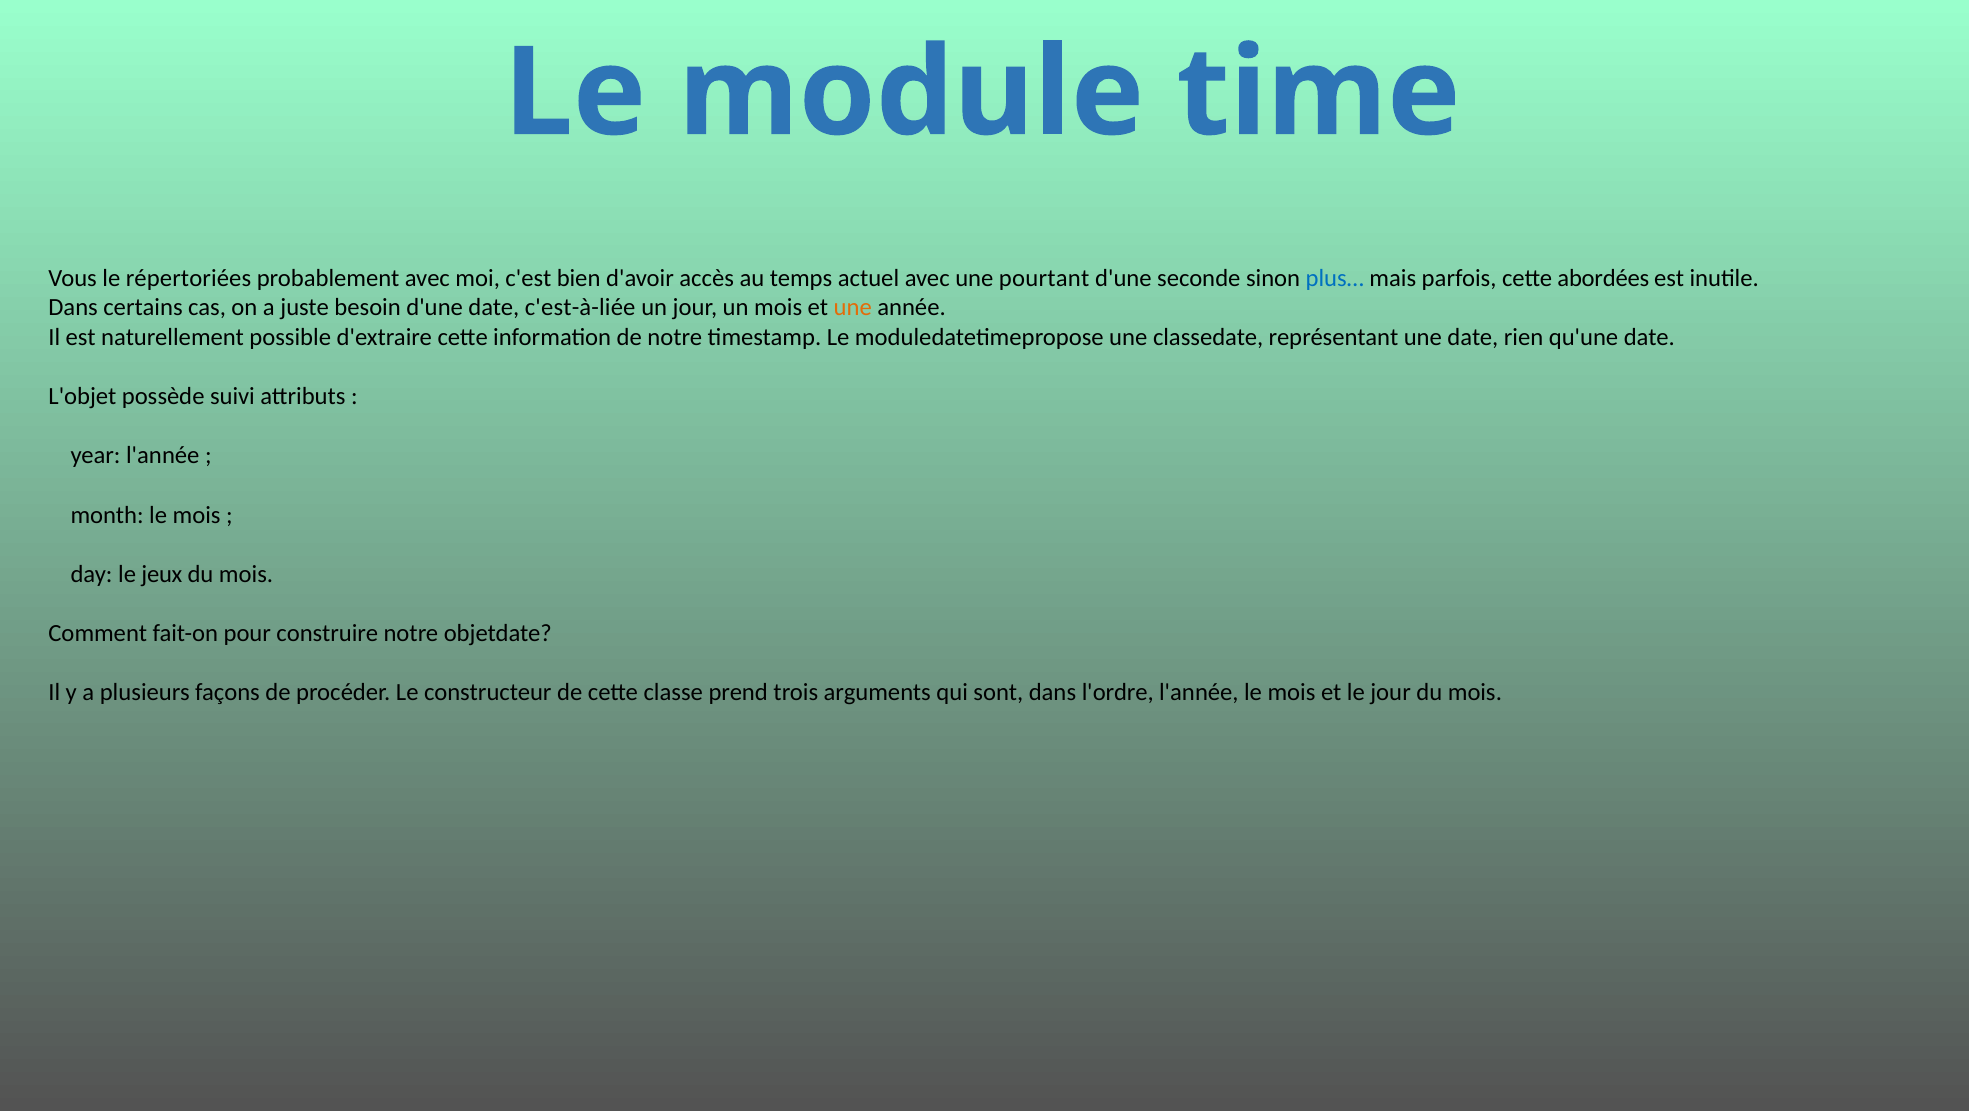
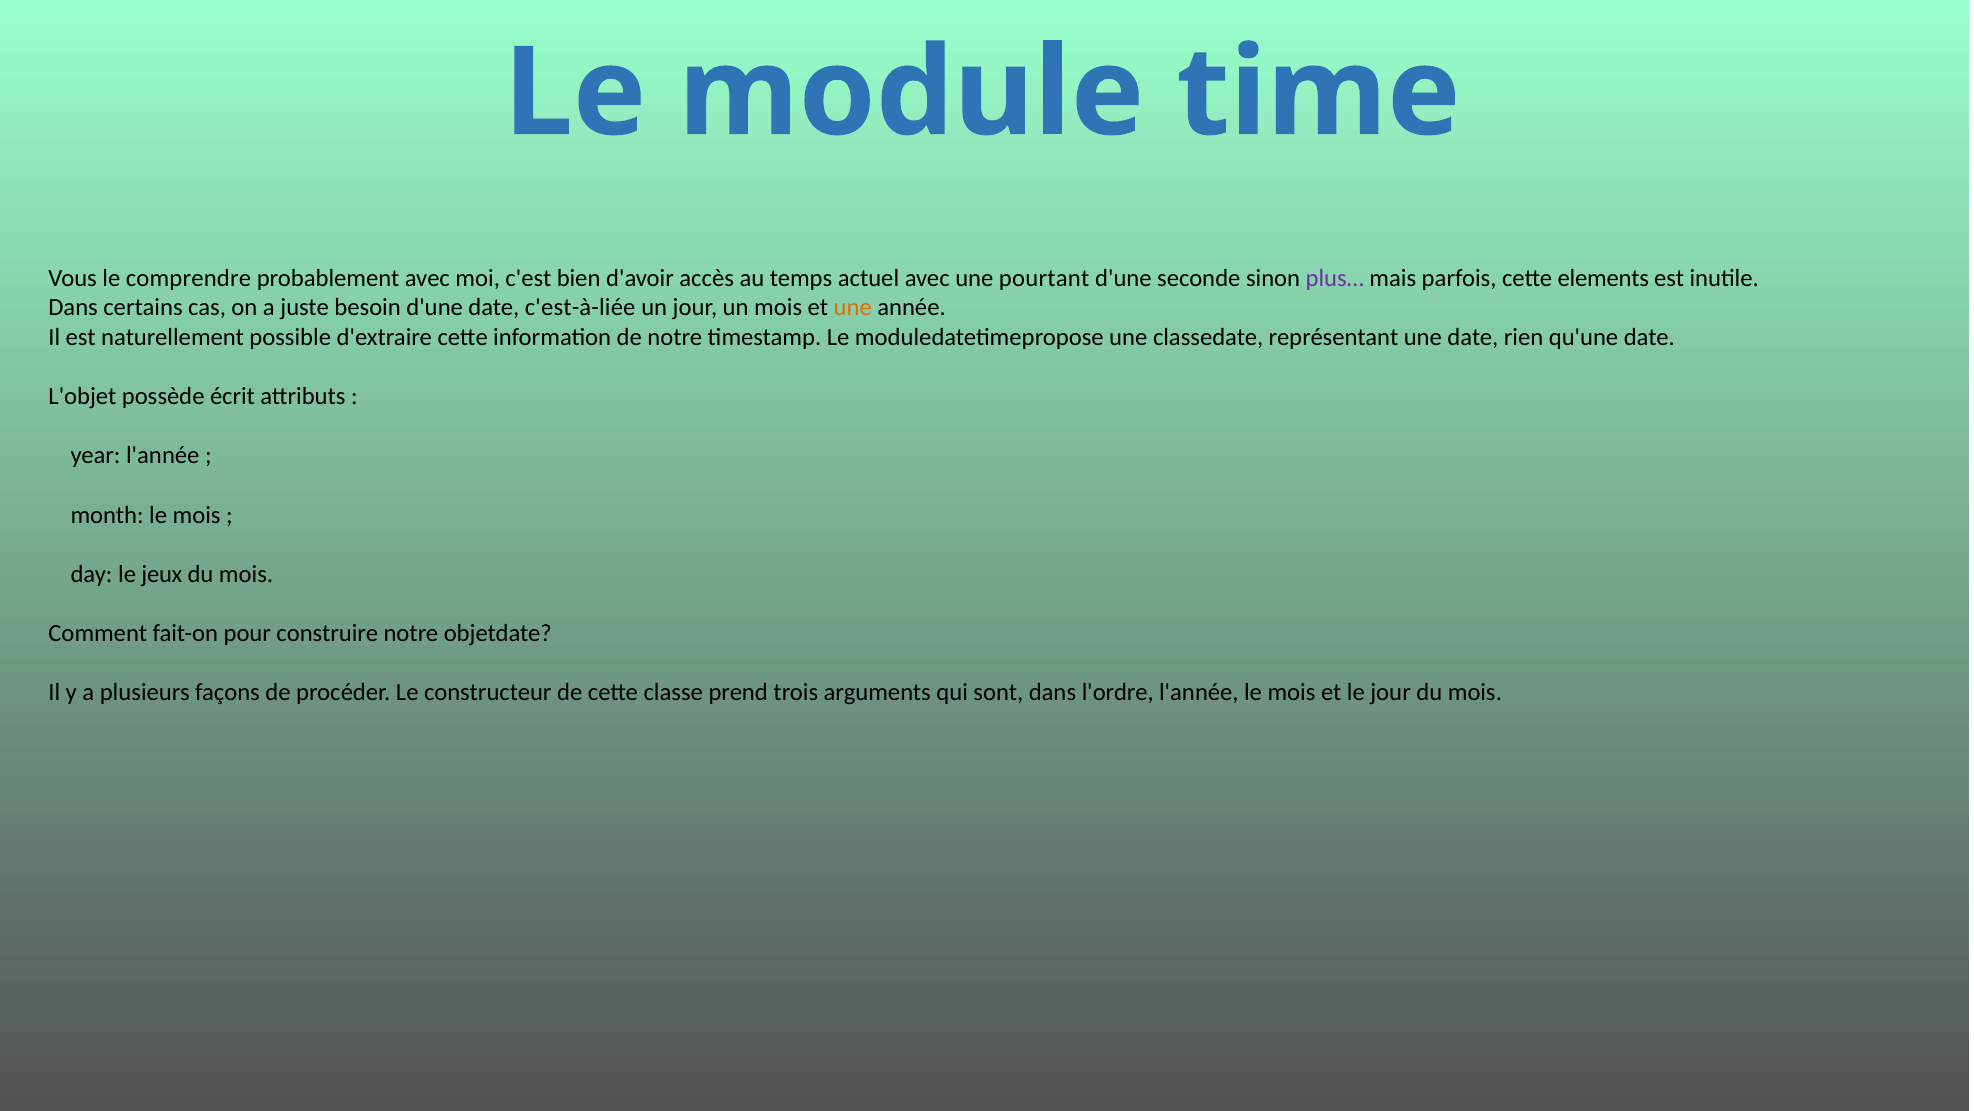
répertoriées: répertoriées -> comprendre
plus… colour: blue -> purple
abordées: abordées -> elements
suivi: suivi -> écrit
